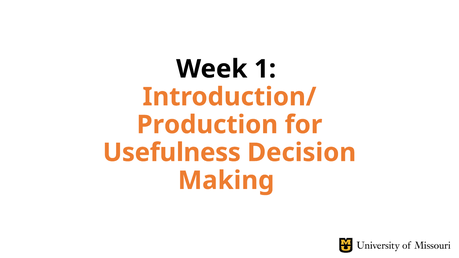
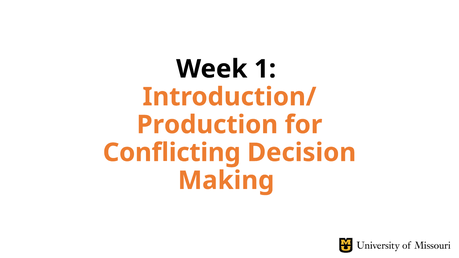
Usefulness: Usefulness -> Conflicting
